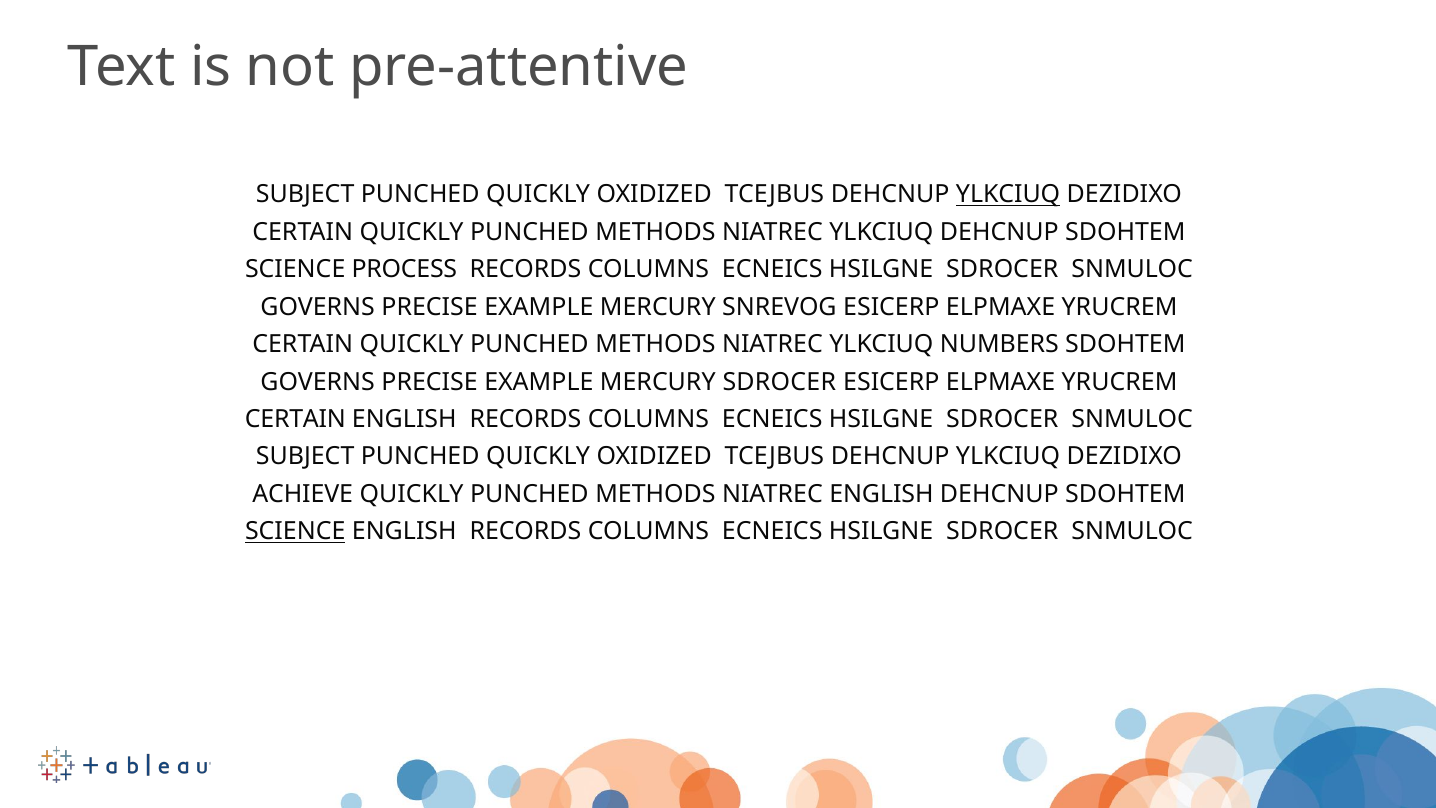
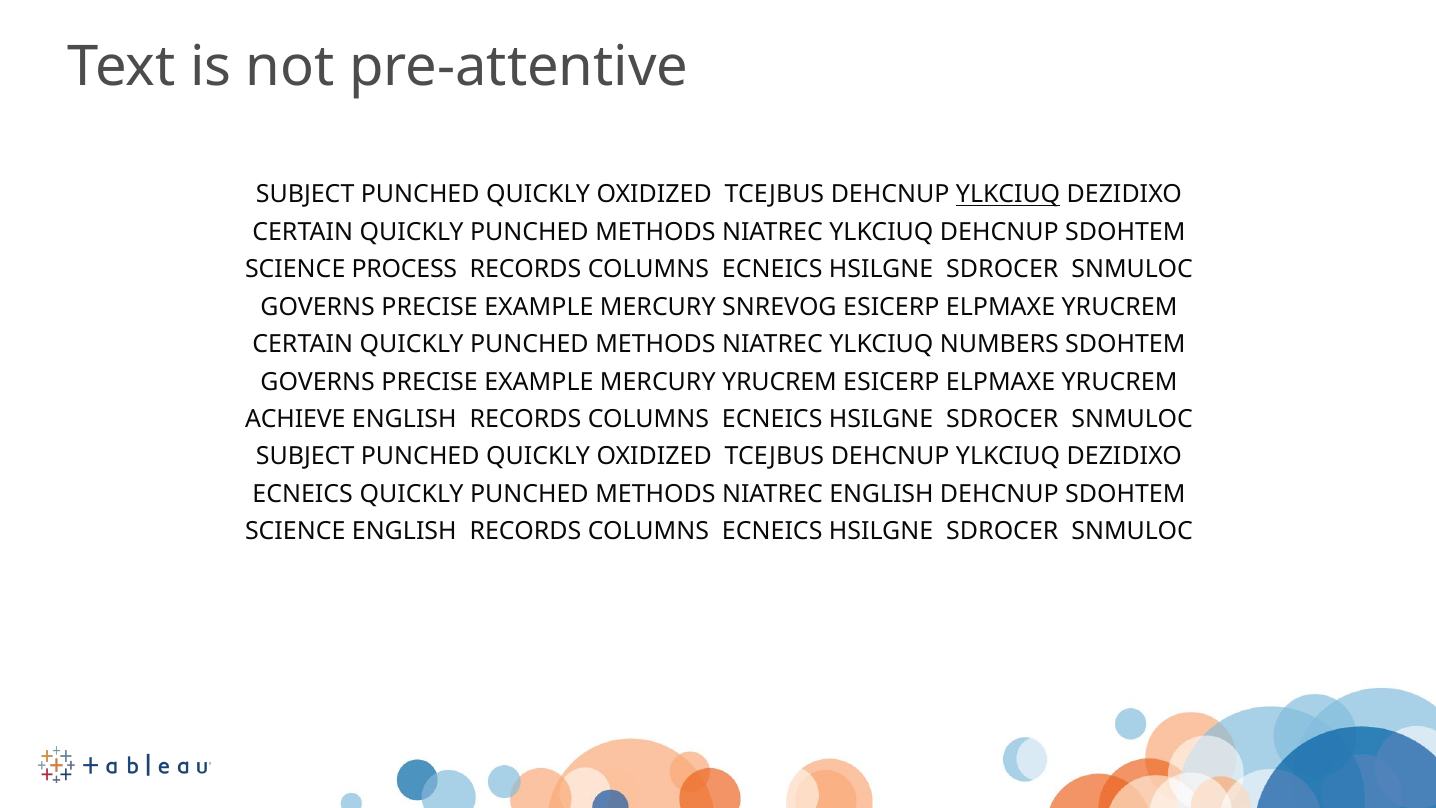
MERCURY SDROCER: SDROCER -> YRUCREM
CERTAIN at (295, 419): CERTAIN -> ACHIEVE
ACHIEVE at (303, 494): ACHIEVE -> ECNEICS
SCIENCE at (295, 531) underline: present -> none
